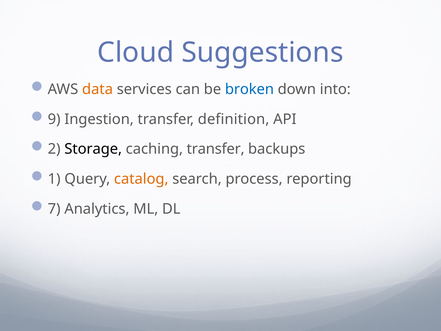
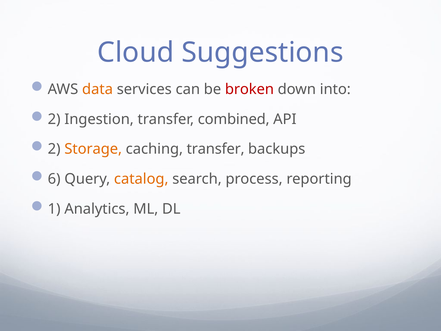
broken colour: blue -> red
9 at (54, 119): 9 -> 2
definition: definition -> combined
Storage colour: black -> orange
1: 1 -> 6
7: 7 -> 1
